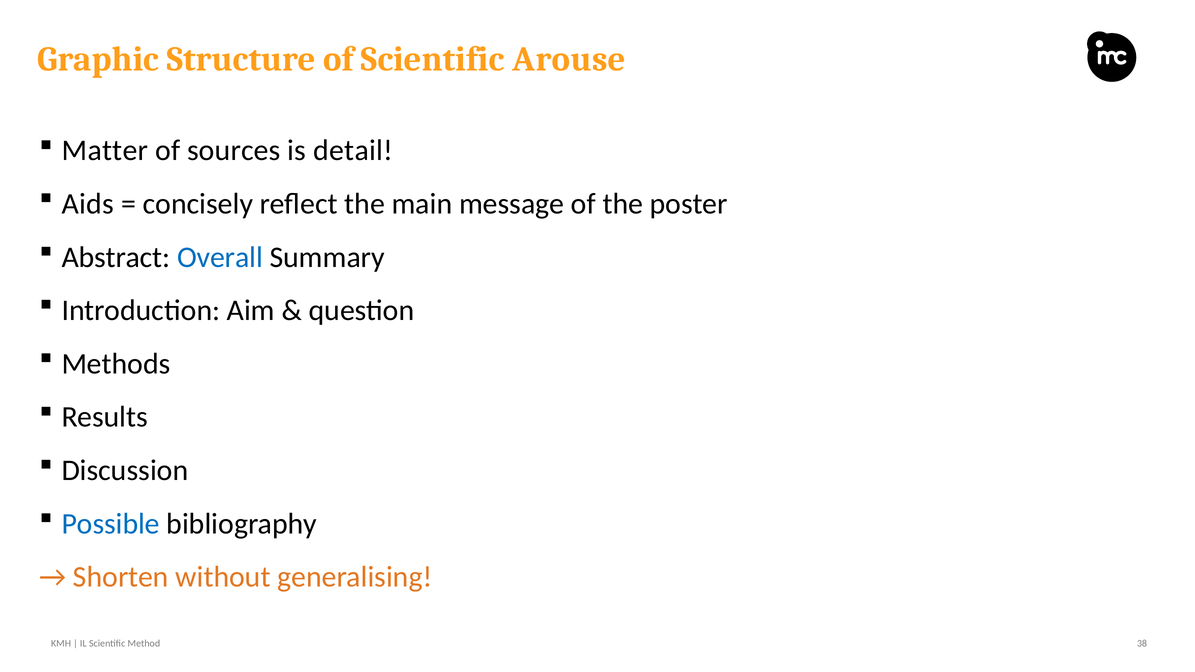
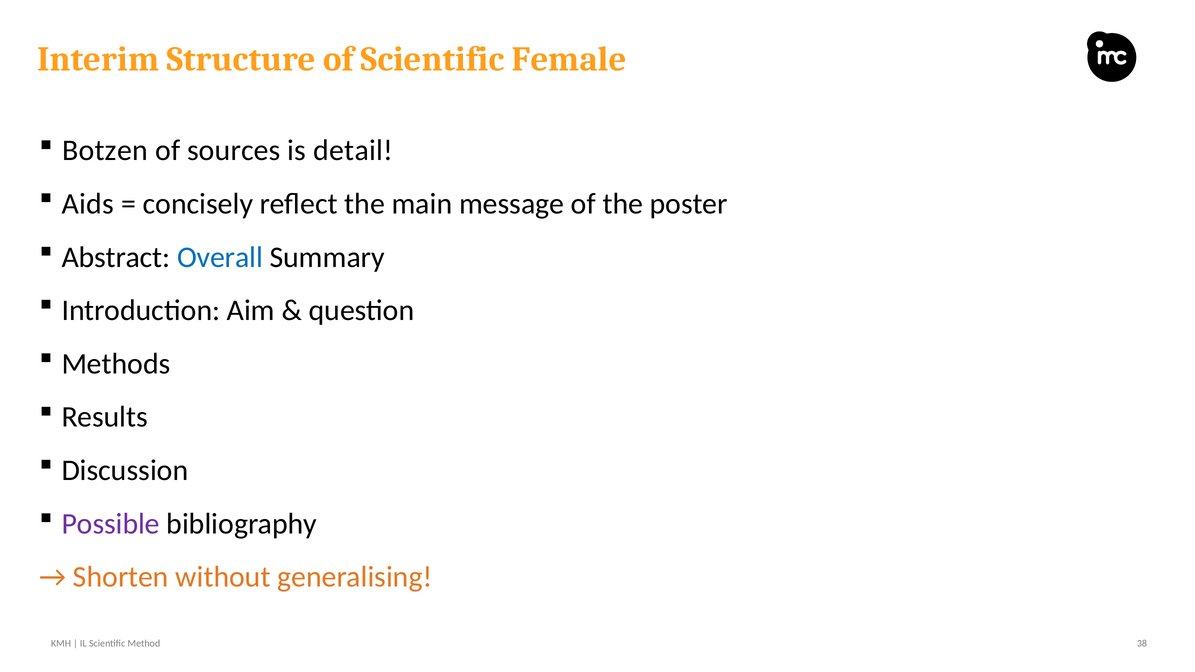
Graphic: Graphic -> Interim
Arouse: Arouse -> Female
Matter: Matter -> Botzen
Possible colour: blue -> purple
